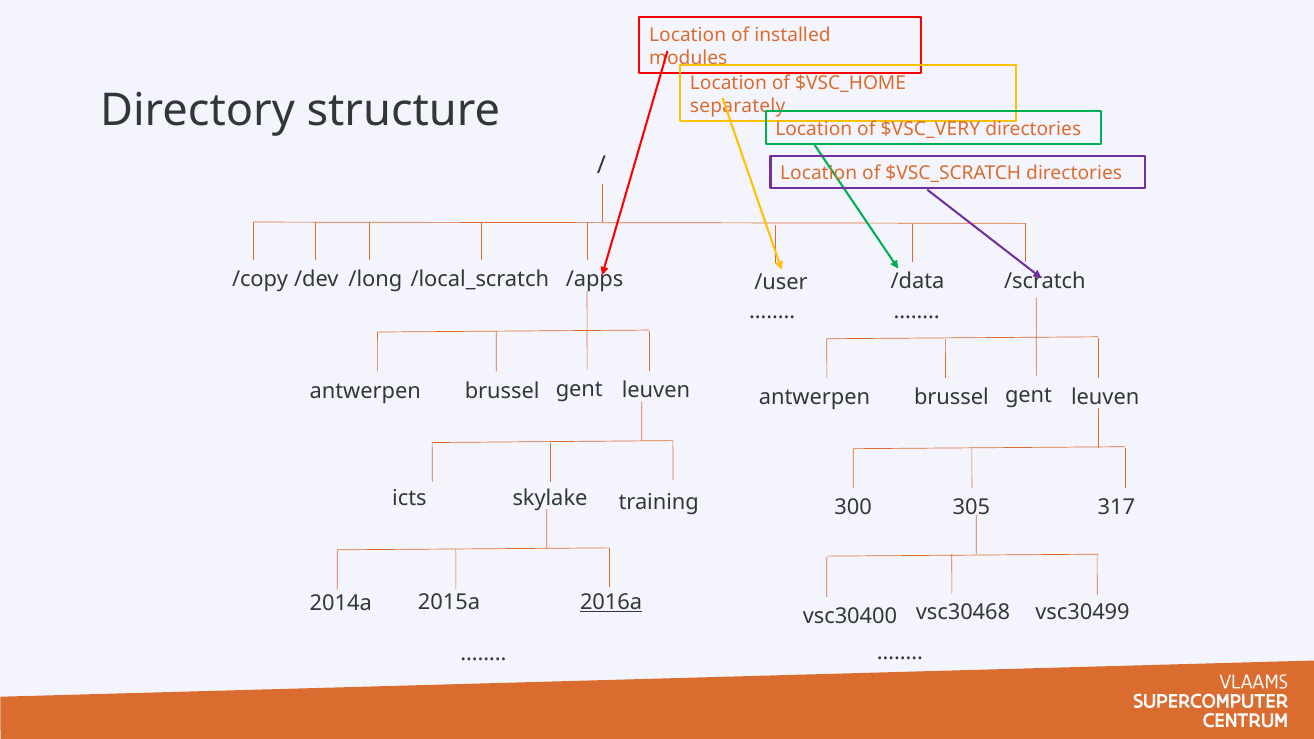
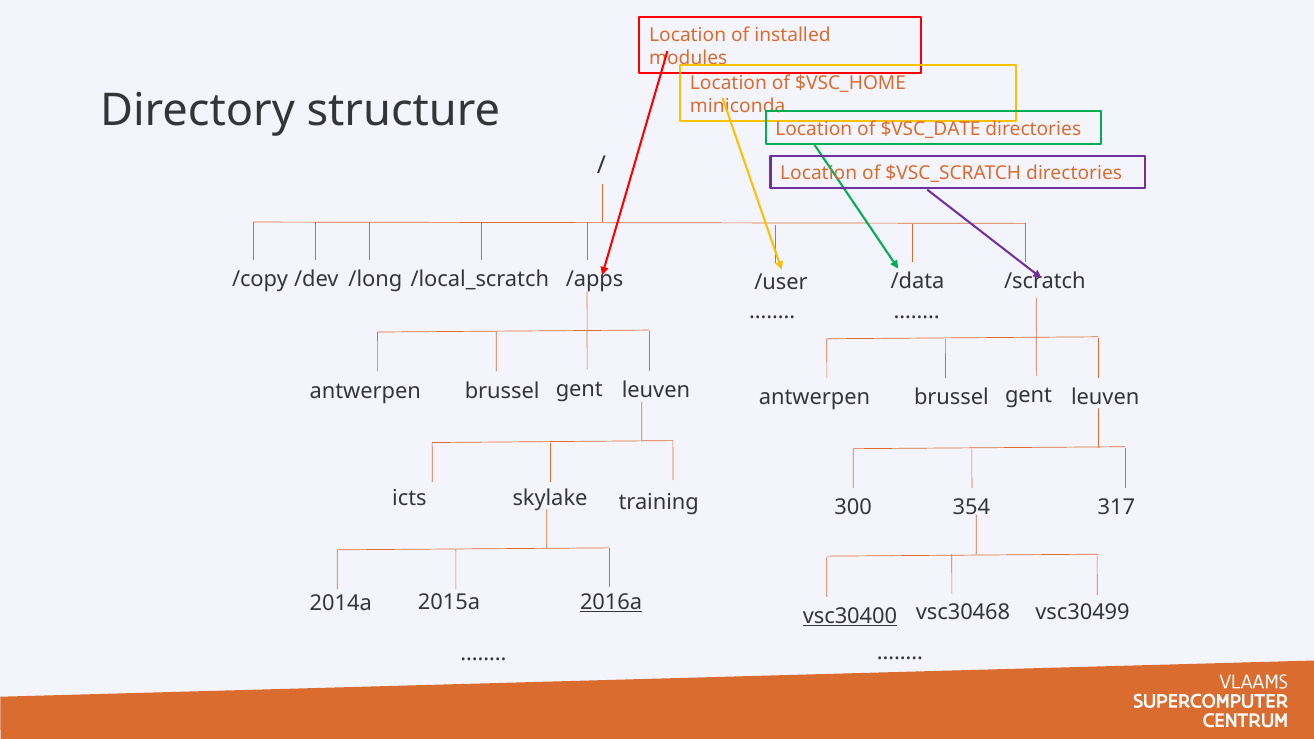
separately: separately -> miniconda
$VSC_VERY: $VSC_VERY -> $VSC_DATE
305: 305 -> 354
vsc30400 underline: none -> present
